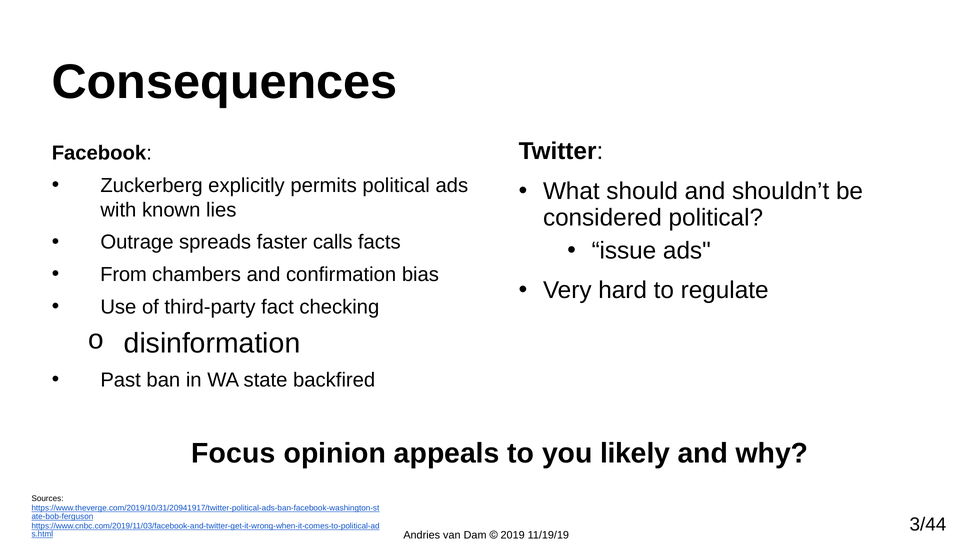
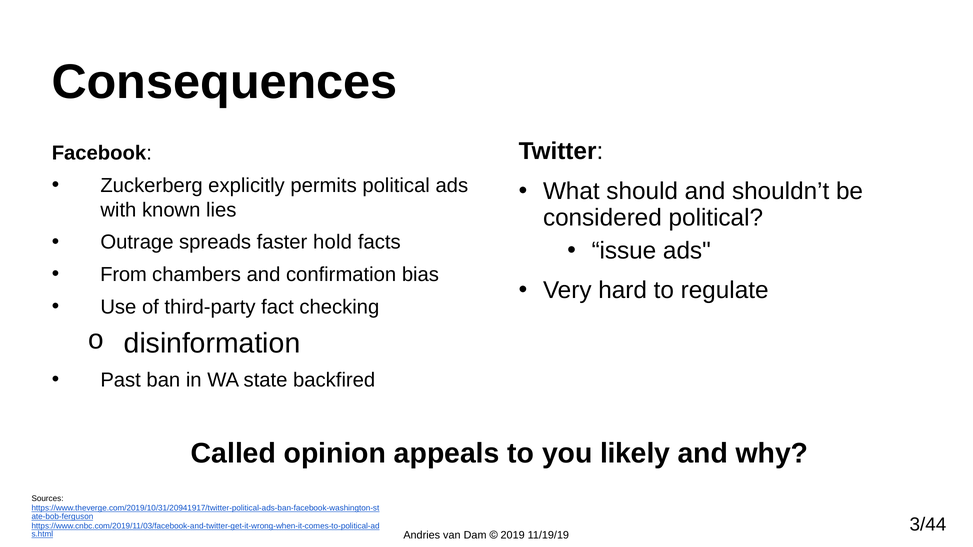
calls: calls -> hold
Focus: Focus -> Called
